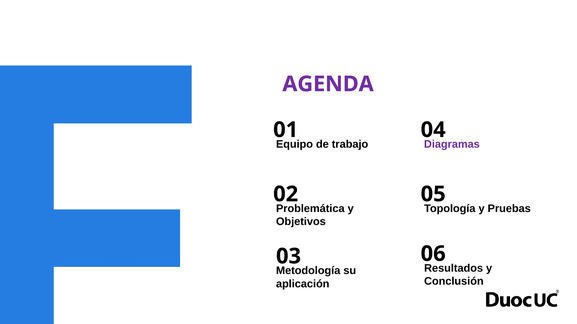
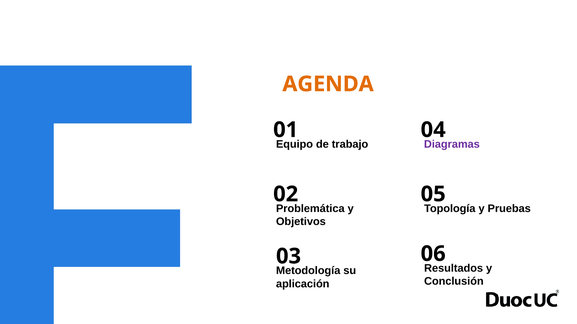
AGENDA colour: purple -> orange
